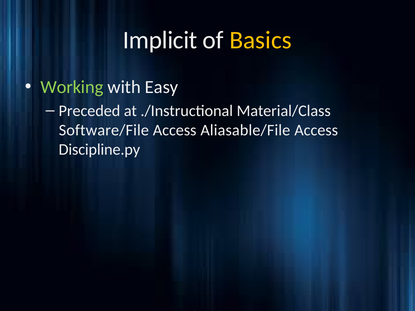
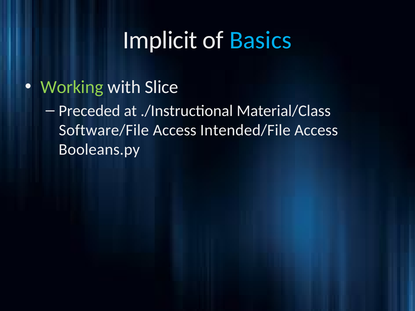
Basics colour: yellow -> light blue
Easy: Easy -> Slice
Aliasable/File: Aliasable/File -> Intended/File
Discipline.py: Discipline.py -> Booleans.py
